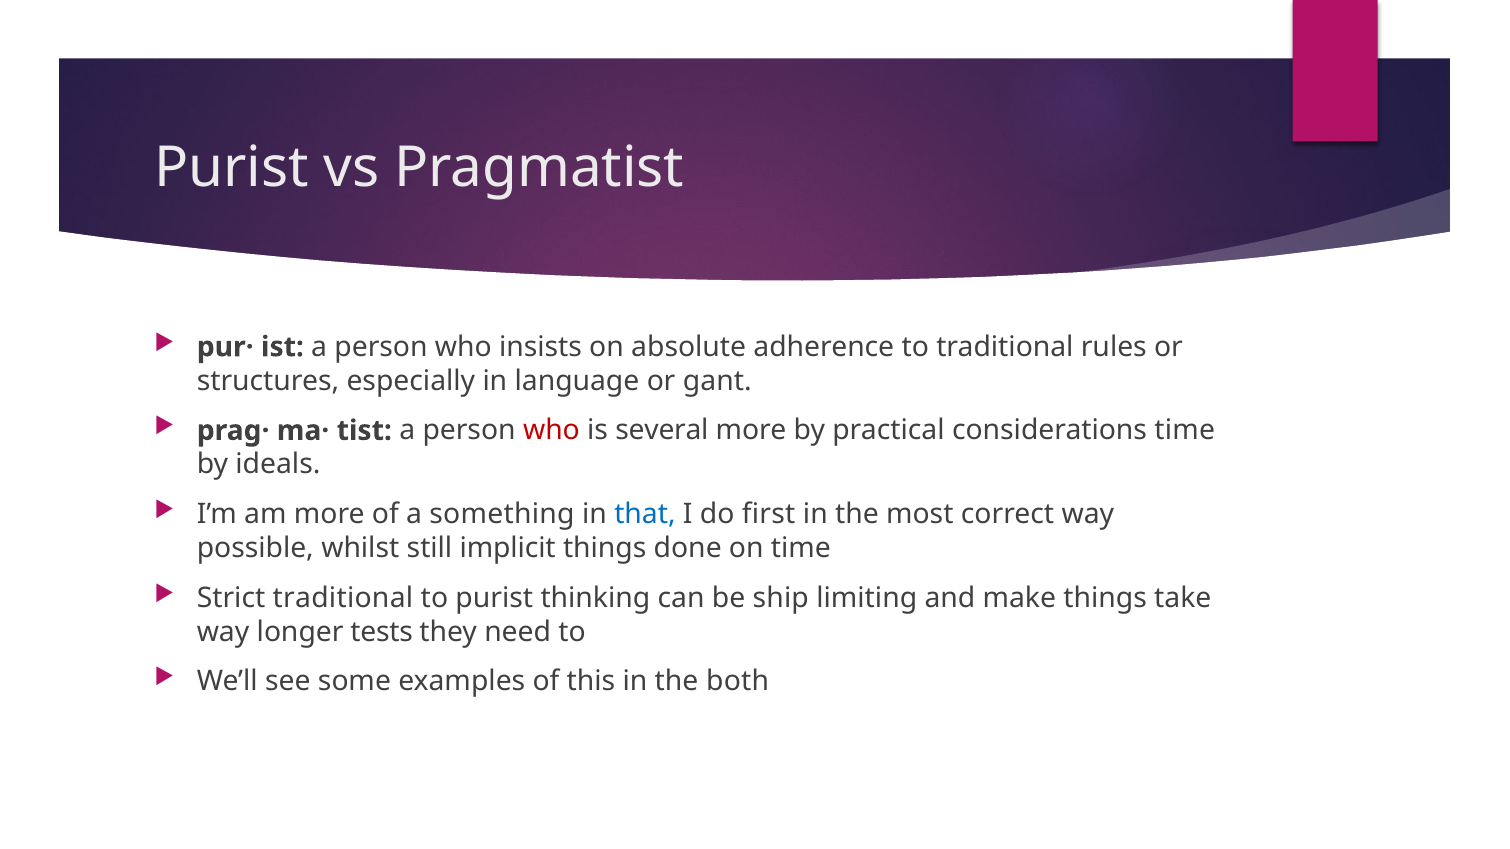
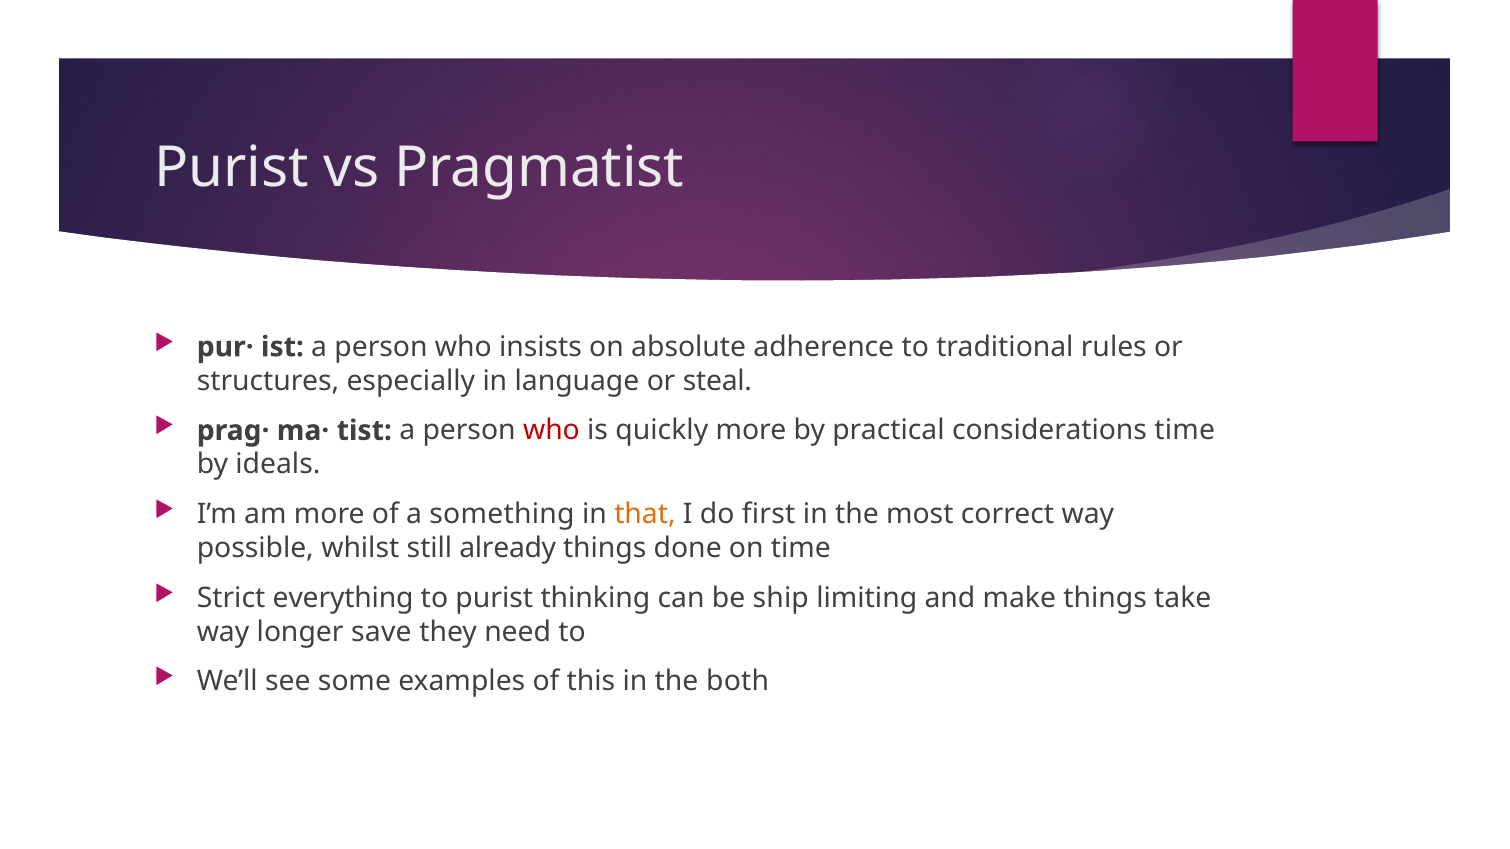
gant: gant -> steal
several: several -> quickly
that colour: blue -> orange
implicit: implicit -> already
Strict traditional: traditional -> everything
tests: tests -> save
